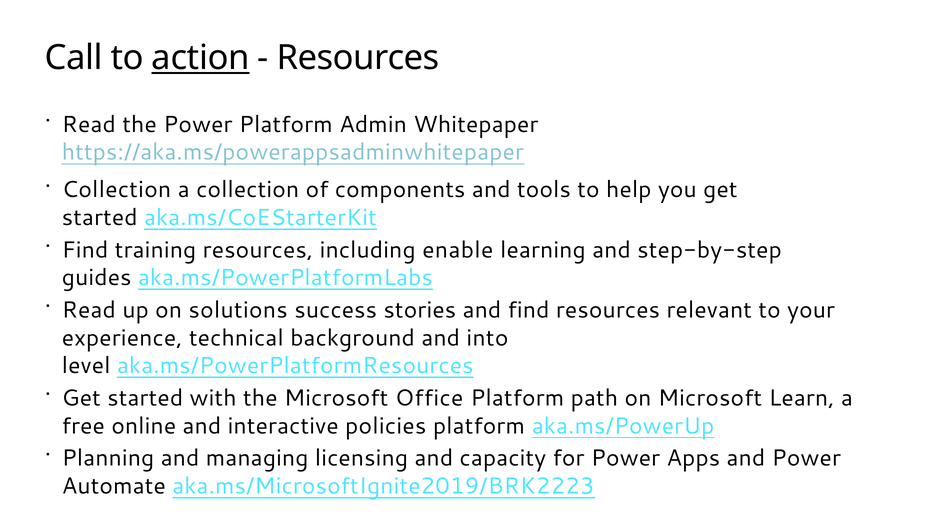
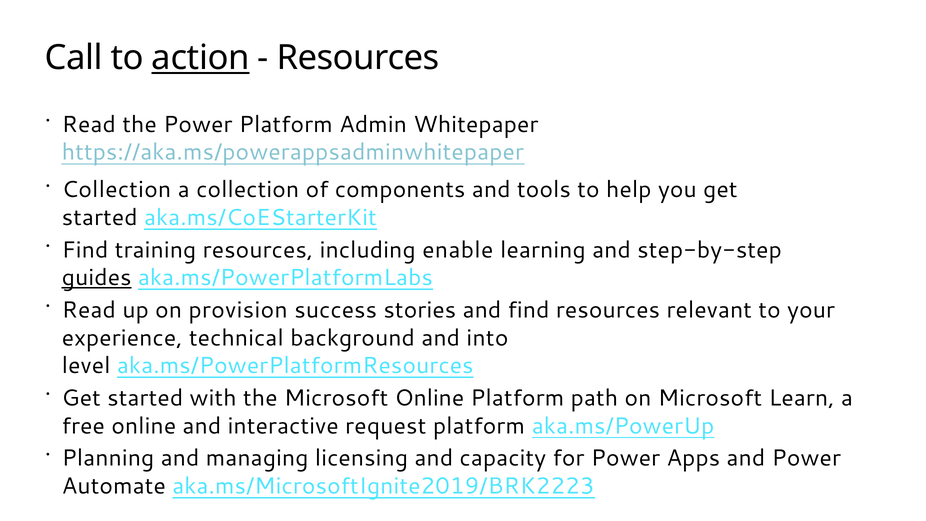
guides underline: none -> present
solutions: solutions -> provision
Microsoft Office: Office -> Online
policies: policies -> request
